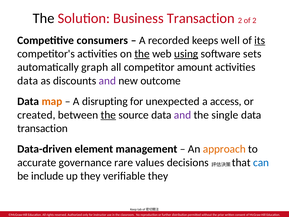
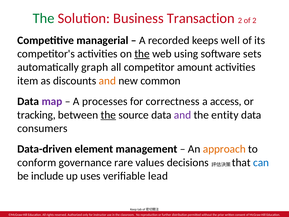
The at (44, 18) colour: black -> green
consumers: consumers -> managerial
its underline: present -> none
using underline: present -> none
data at (28, 81): data -> item
and at (107, 81) colour: purple -> orange
outcome: outcome -> common
map colour: orange -> purple
disrupting: disrupting -> processes
unexpected: unexpected -> correctness
created: created -> tracking
single: single -> entity
transaction at (42, 128): transaction -> consumers
accurate: accurate -> conform
up they: they -> uses
verifiable they: they -> lead
